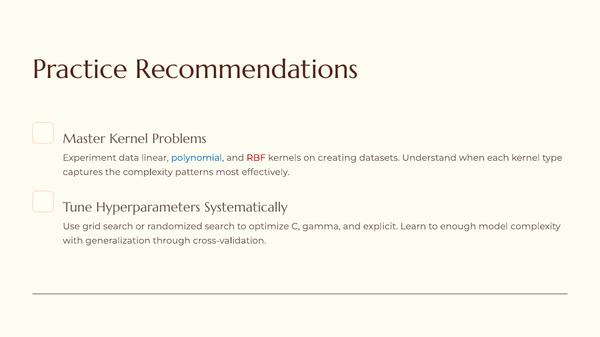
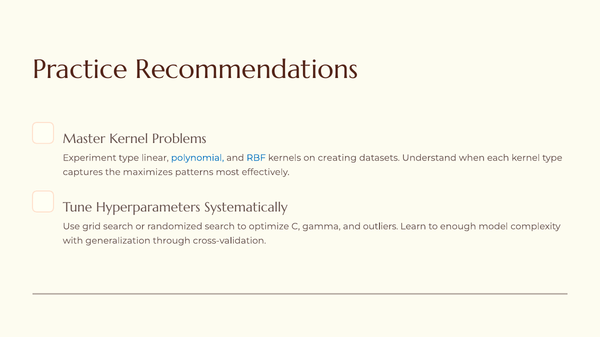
Experiment data: data -> type
RBF colour: red -> blue
the complexity: complexity -> maximizes
explicit: explicit -> outliers
